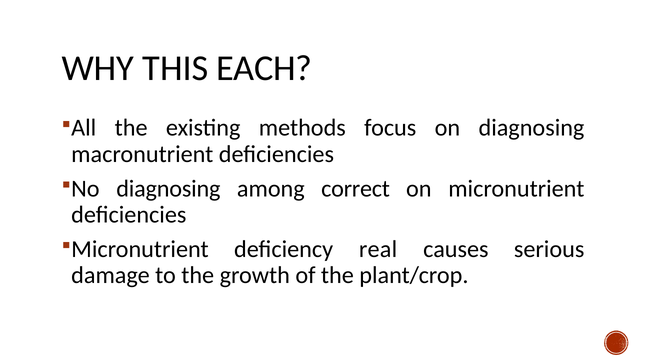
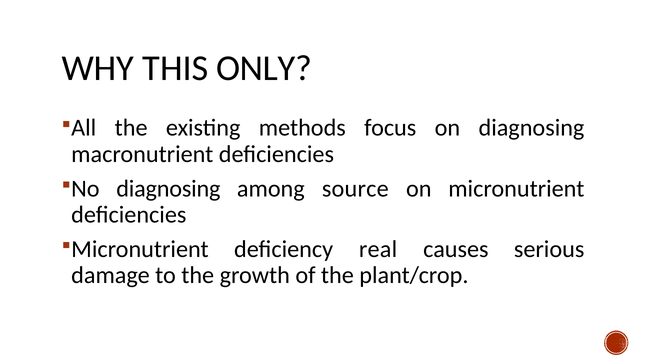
EACH: EACH -> ONLY
correct: correct -> source
